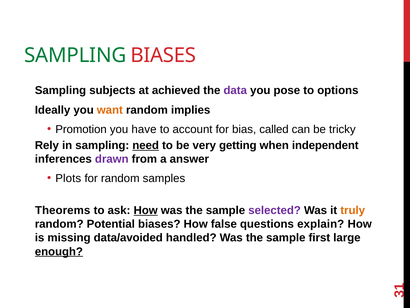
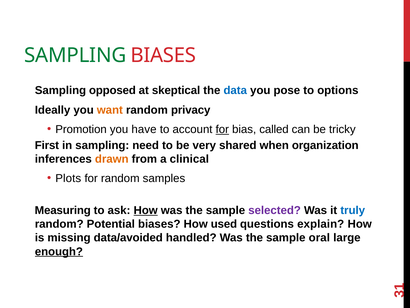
subjects: subjects -> opposed
achieved: achieved -> skeptical
data colour: purple -> blue
implies: implies -> privacy
for at (222, 129) underline: none -> present
Rely: Rely -> First
need underline: present -> none
getting: getting -> shared
independent: independent -> organization
drawn colour: purple -> orange
answer: answer -> clinical
Theorems: Theorems -> Measuring
truly colour: orange -> blue
false: false -> used
first: first -> oral
